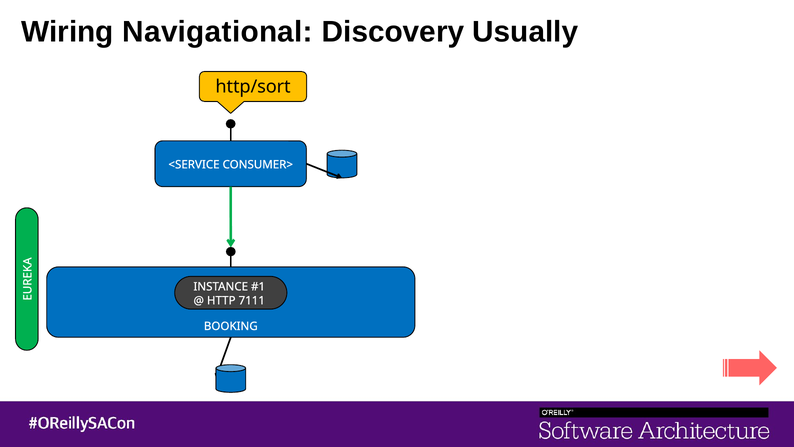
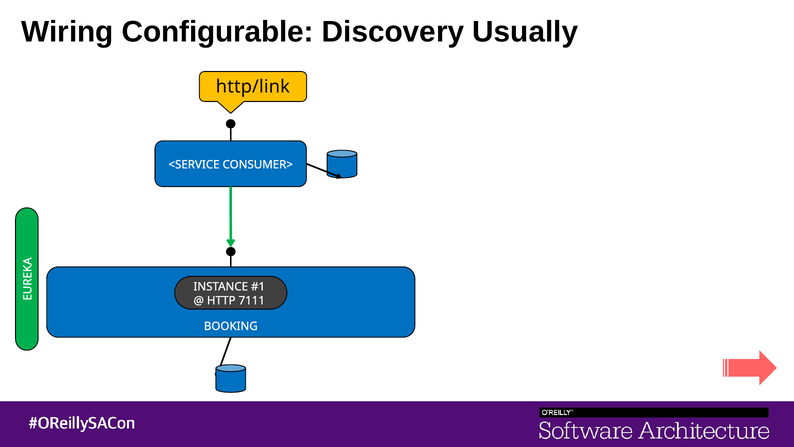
Navigational: Navigational -> Configurable
http/sort: http/sort -> http/link
